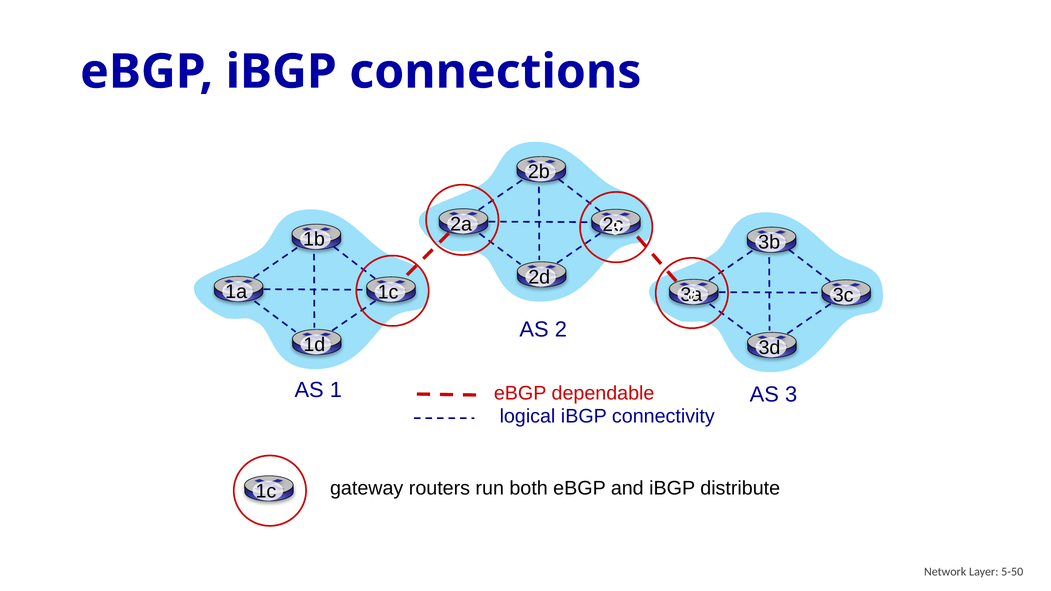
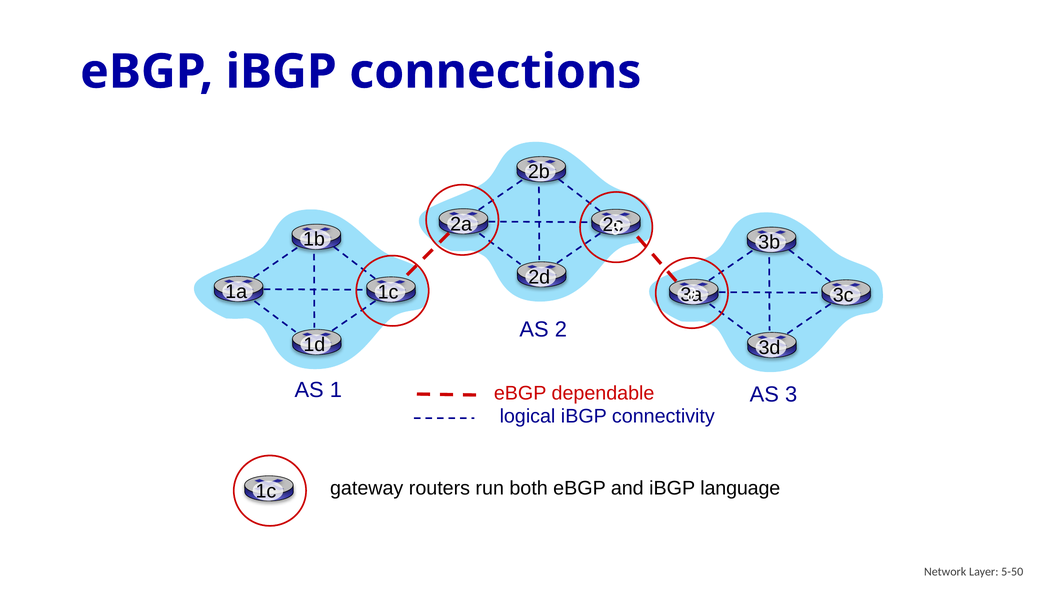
distribute: distribute -> language
